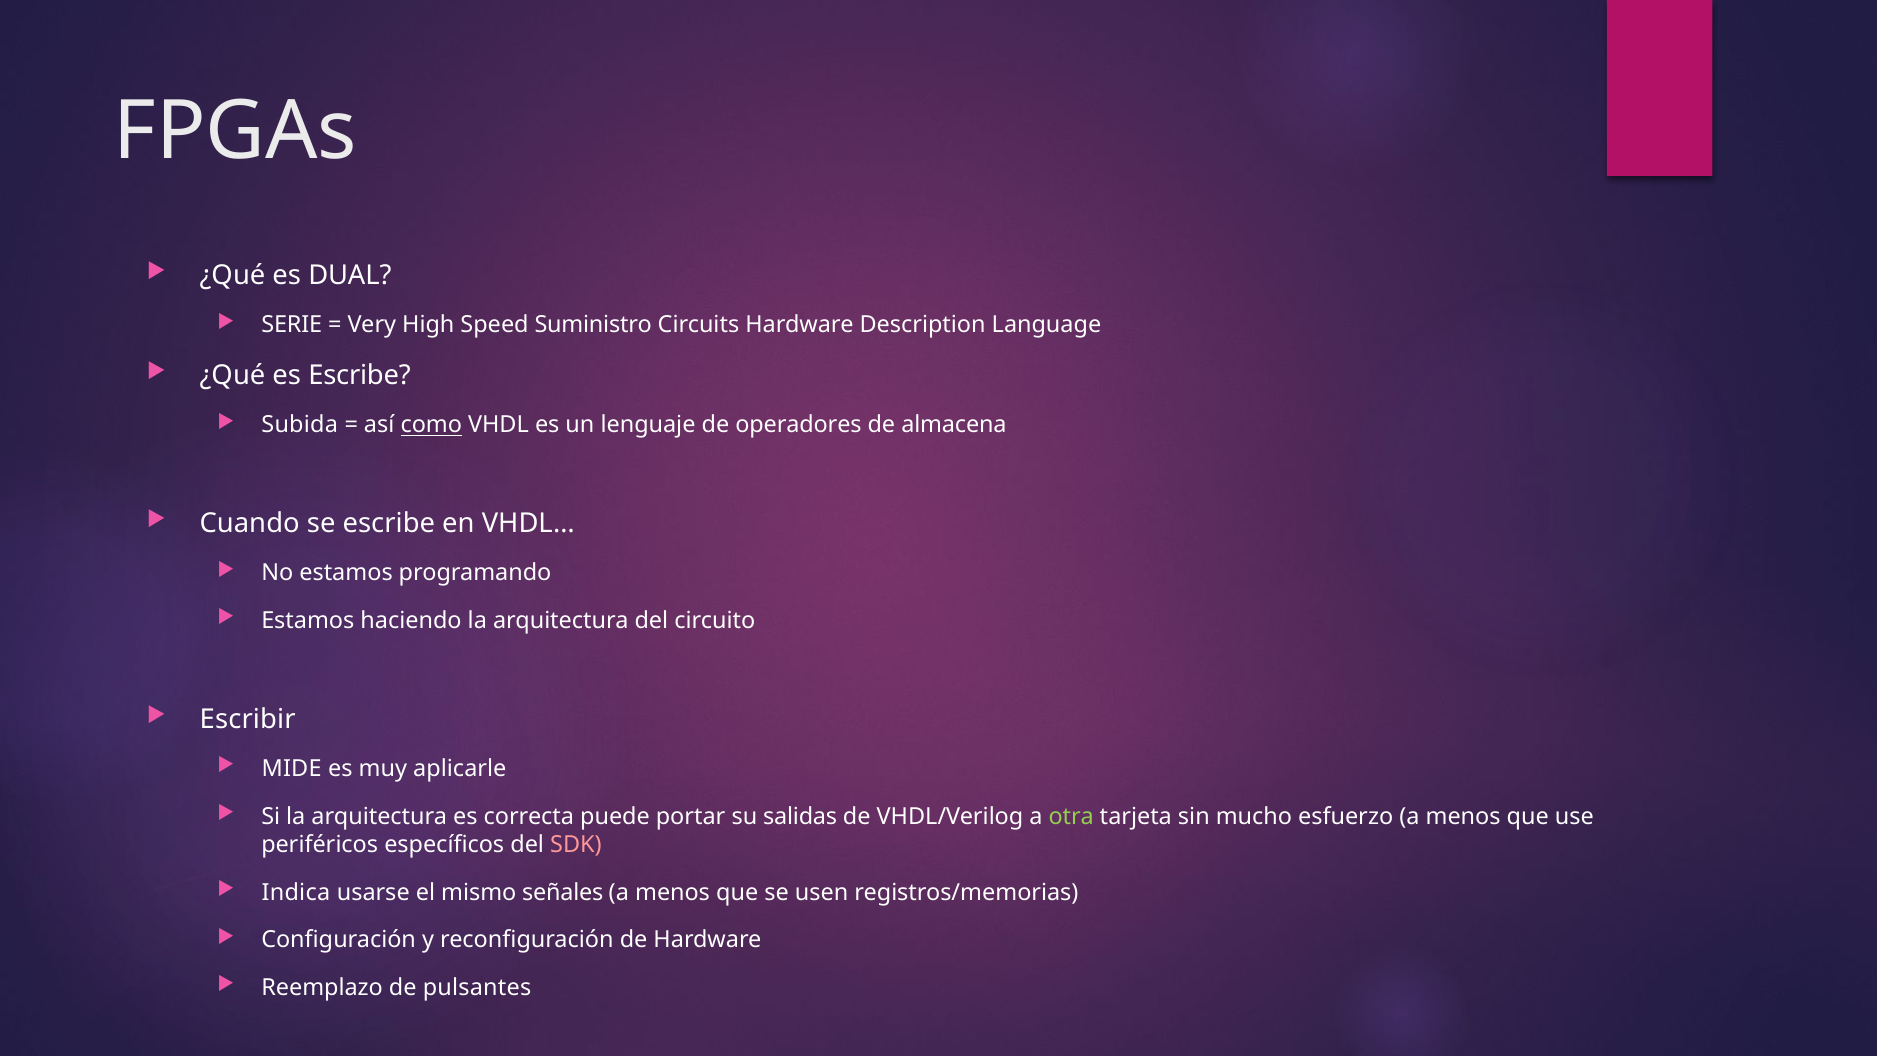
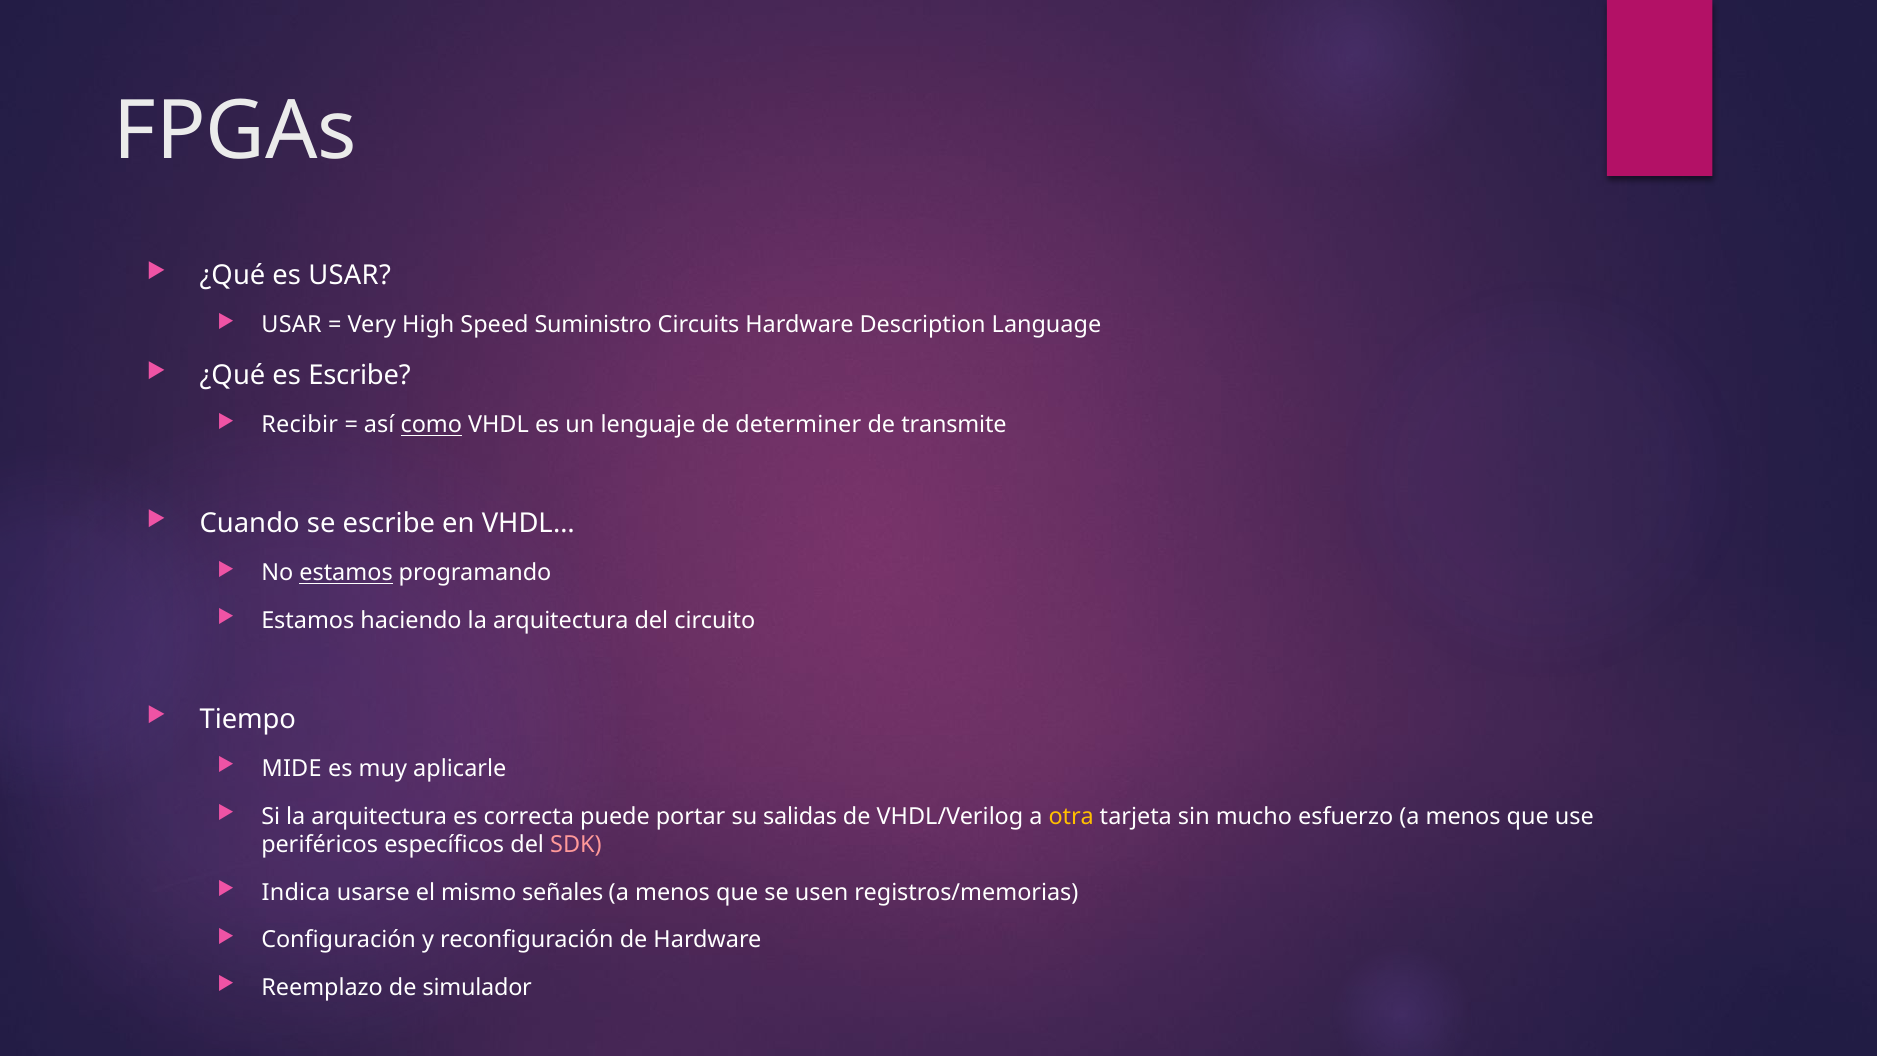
es DUAL: DUAL -> USAR
SERIE at (292, 325): SERIE -> USAR
Subida: Subida -> Recibir
operadores: operadores -> determiner
almacena: almacena -> transmite
estamos at (346, 573) underline: none -> present
Escribir: Escribir -> Tiempo
otra colour: light green -> yellow
pulsantes: pulsantes -> simulador
